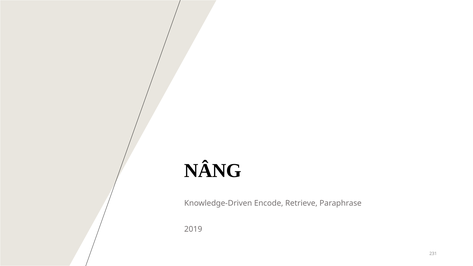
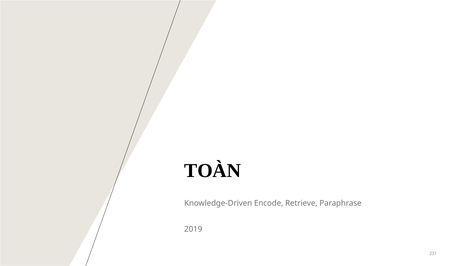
NÂNG: NÂNG -> TOÀN
